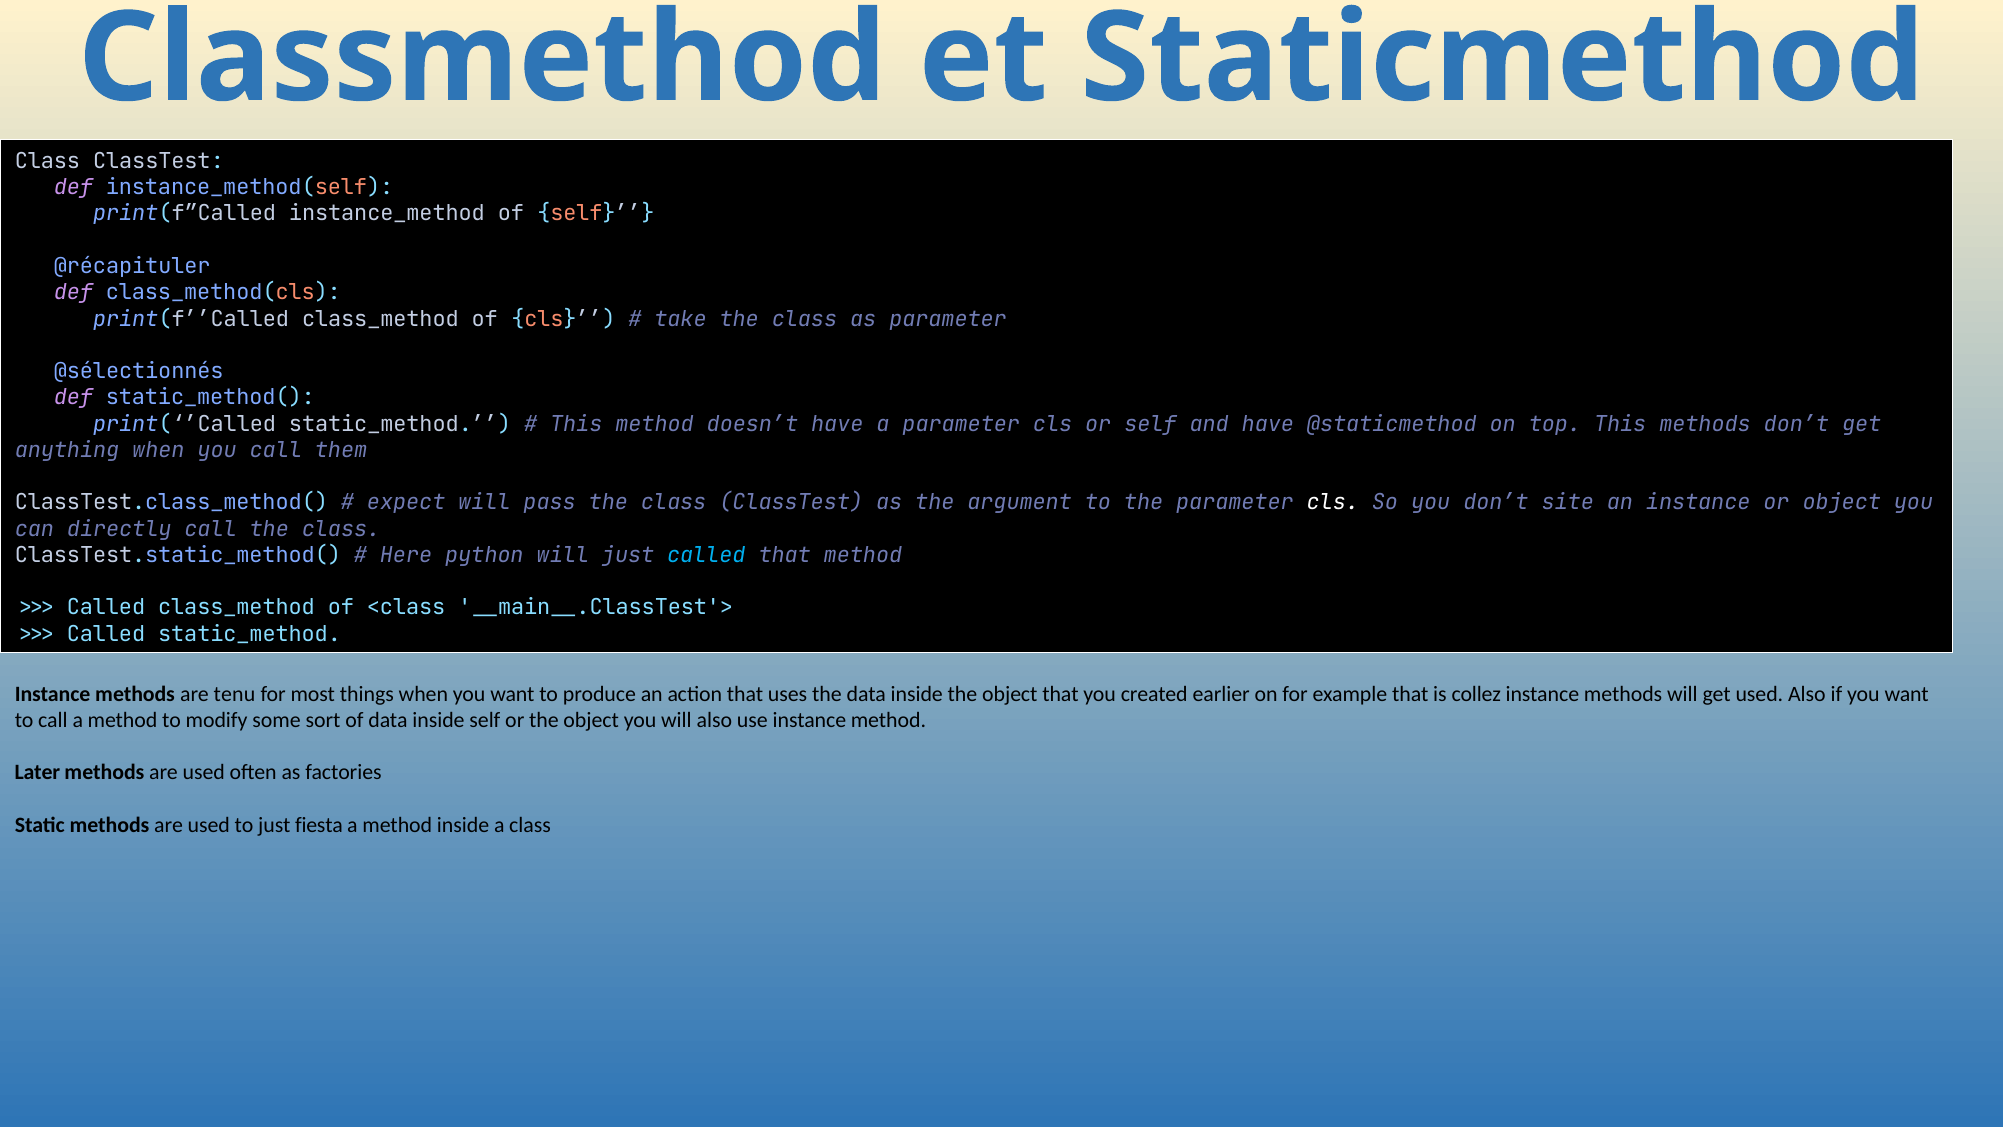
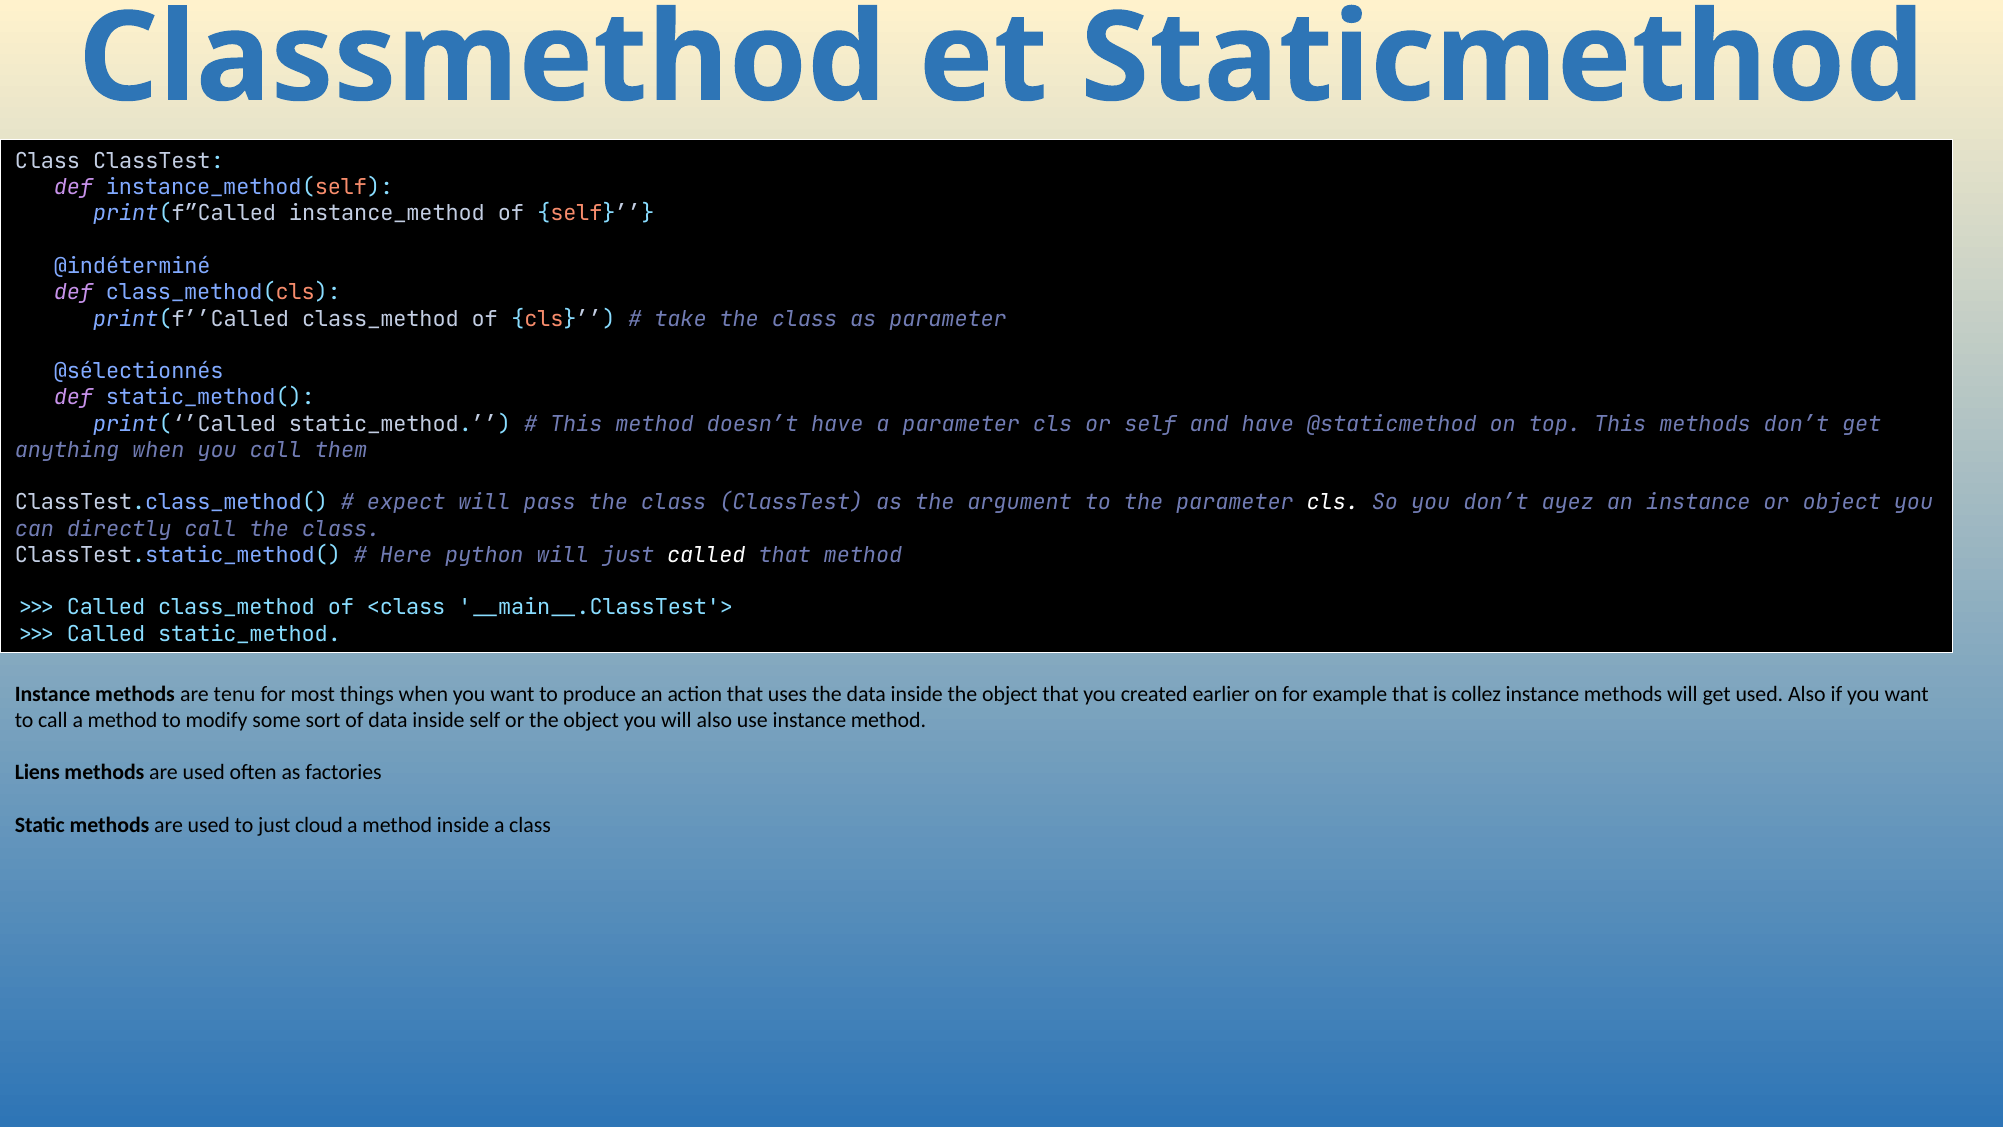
@récapituler: @récapituler -> @indéterminé
site: site -> ayez
called at (706, 555) colour: light blue -> white
Later: Later -> Liens
fiesta: fiesta -> cloud
